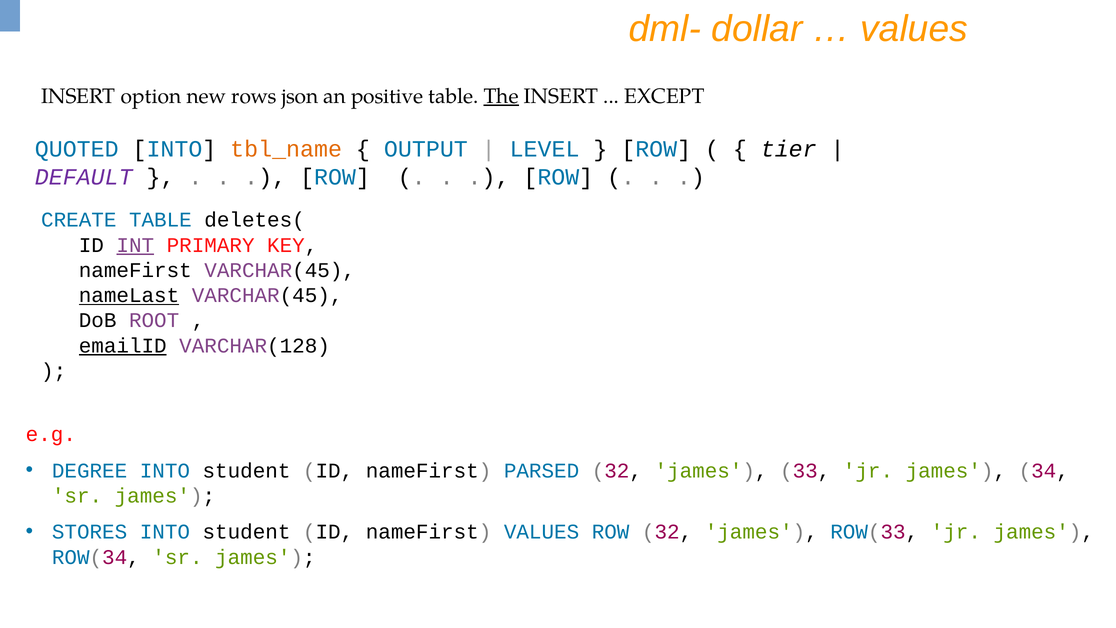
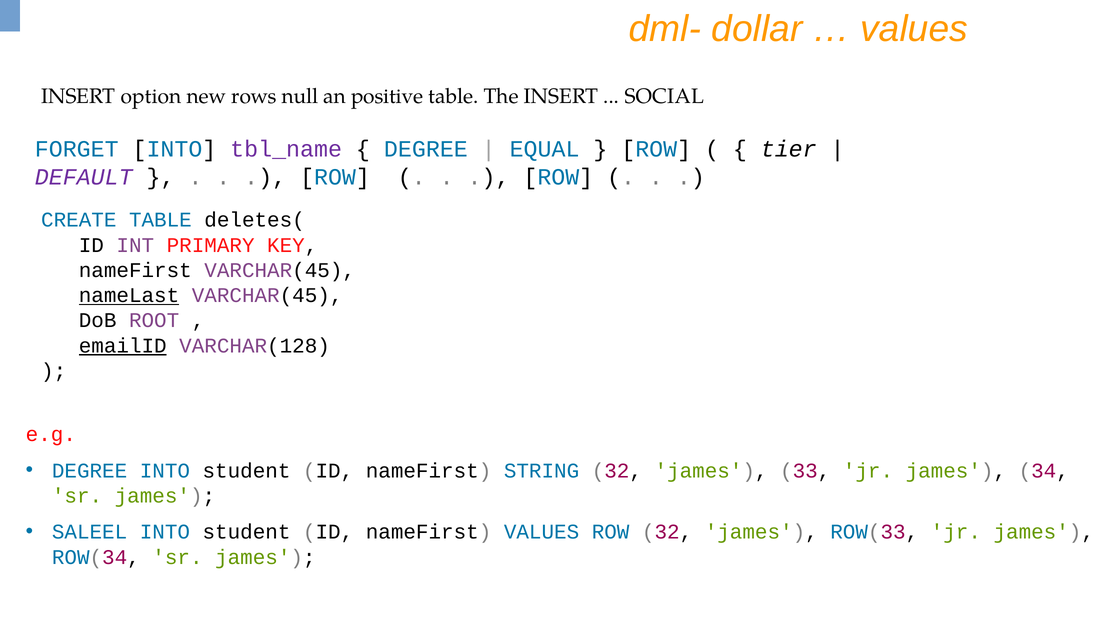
json: json -> null
The underline: present -> none
EXCEPT: EXCEPT -> SOCIAL
QUOTED: QUOTED -> FORGET
tbl_name colour: orange -> purple
OUTPUT at (426, 149): OUTPUT -> DEGREE
LEVEL: LEVEL -> EQUAL
INT underline: present -> none
PARSED: PARSED -> STRING
STORES: STORES -> SALEEL
